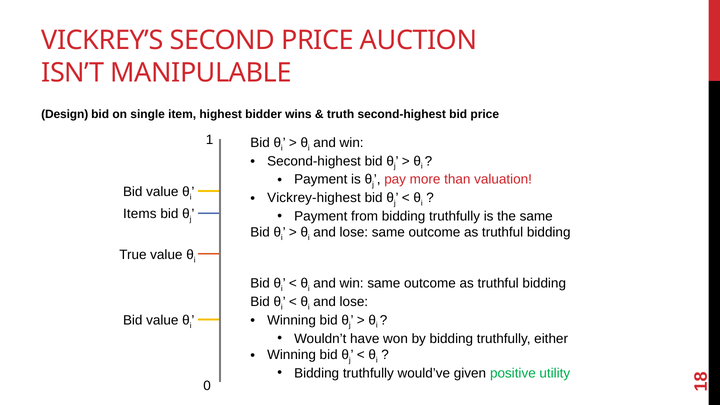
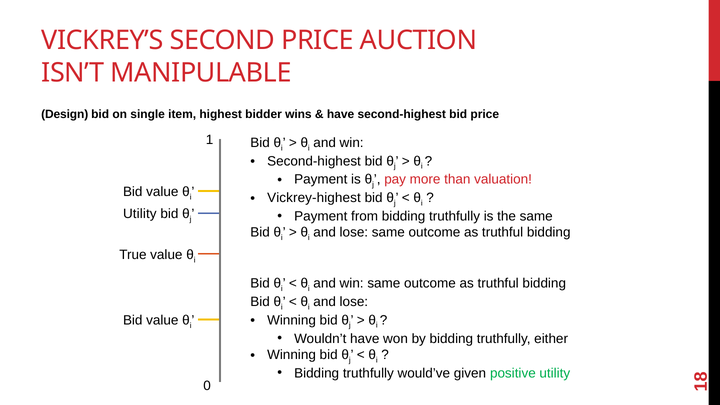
truth at (341, 114): truth -> have
Items at (140, 214): Items -> Utility
